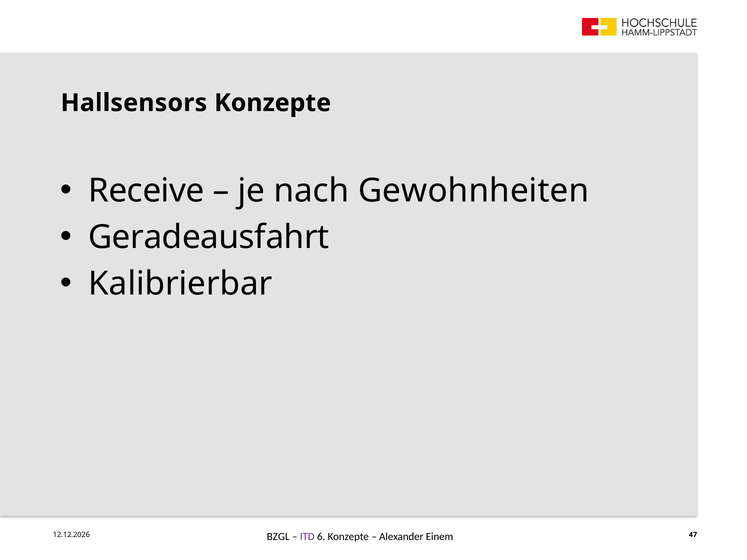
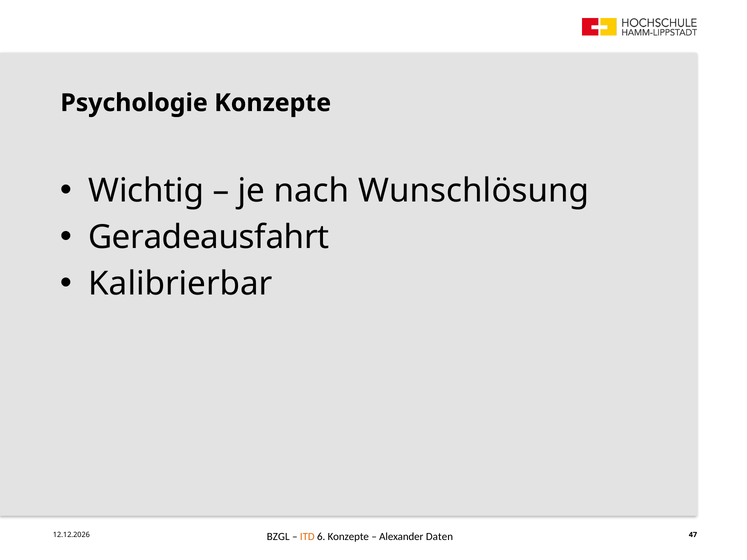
Hallsensors: Hallsensors -> Psychologie
Receive: Receive -> Wichtig
Gewohnheiten: Gewohnheiten -> Wunschlösung
ITD colour: purple -> orange
Einem: Einem -> Daten
